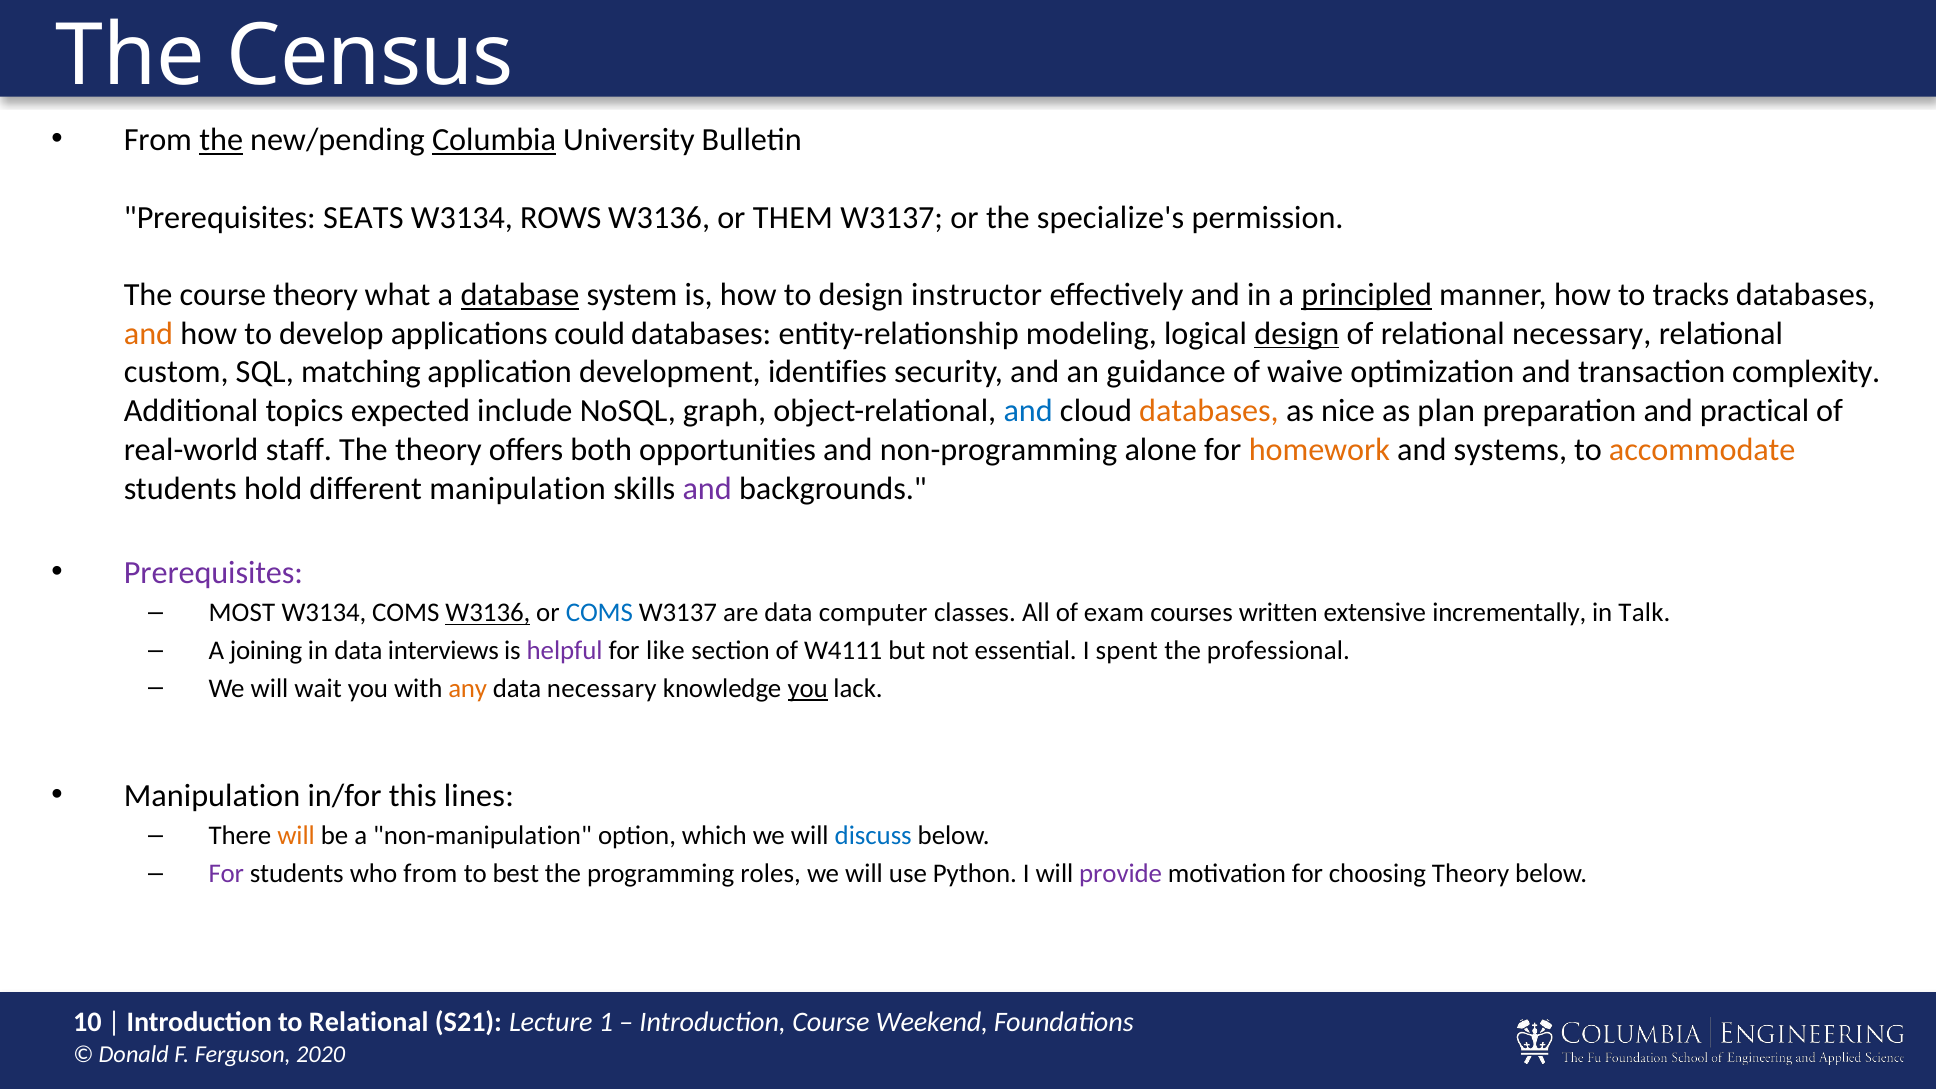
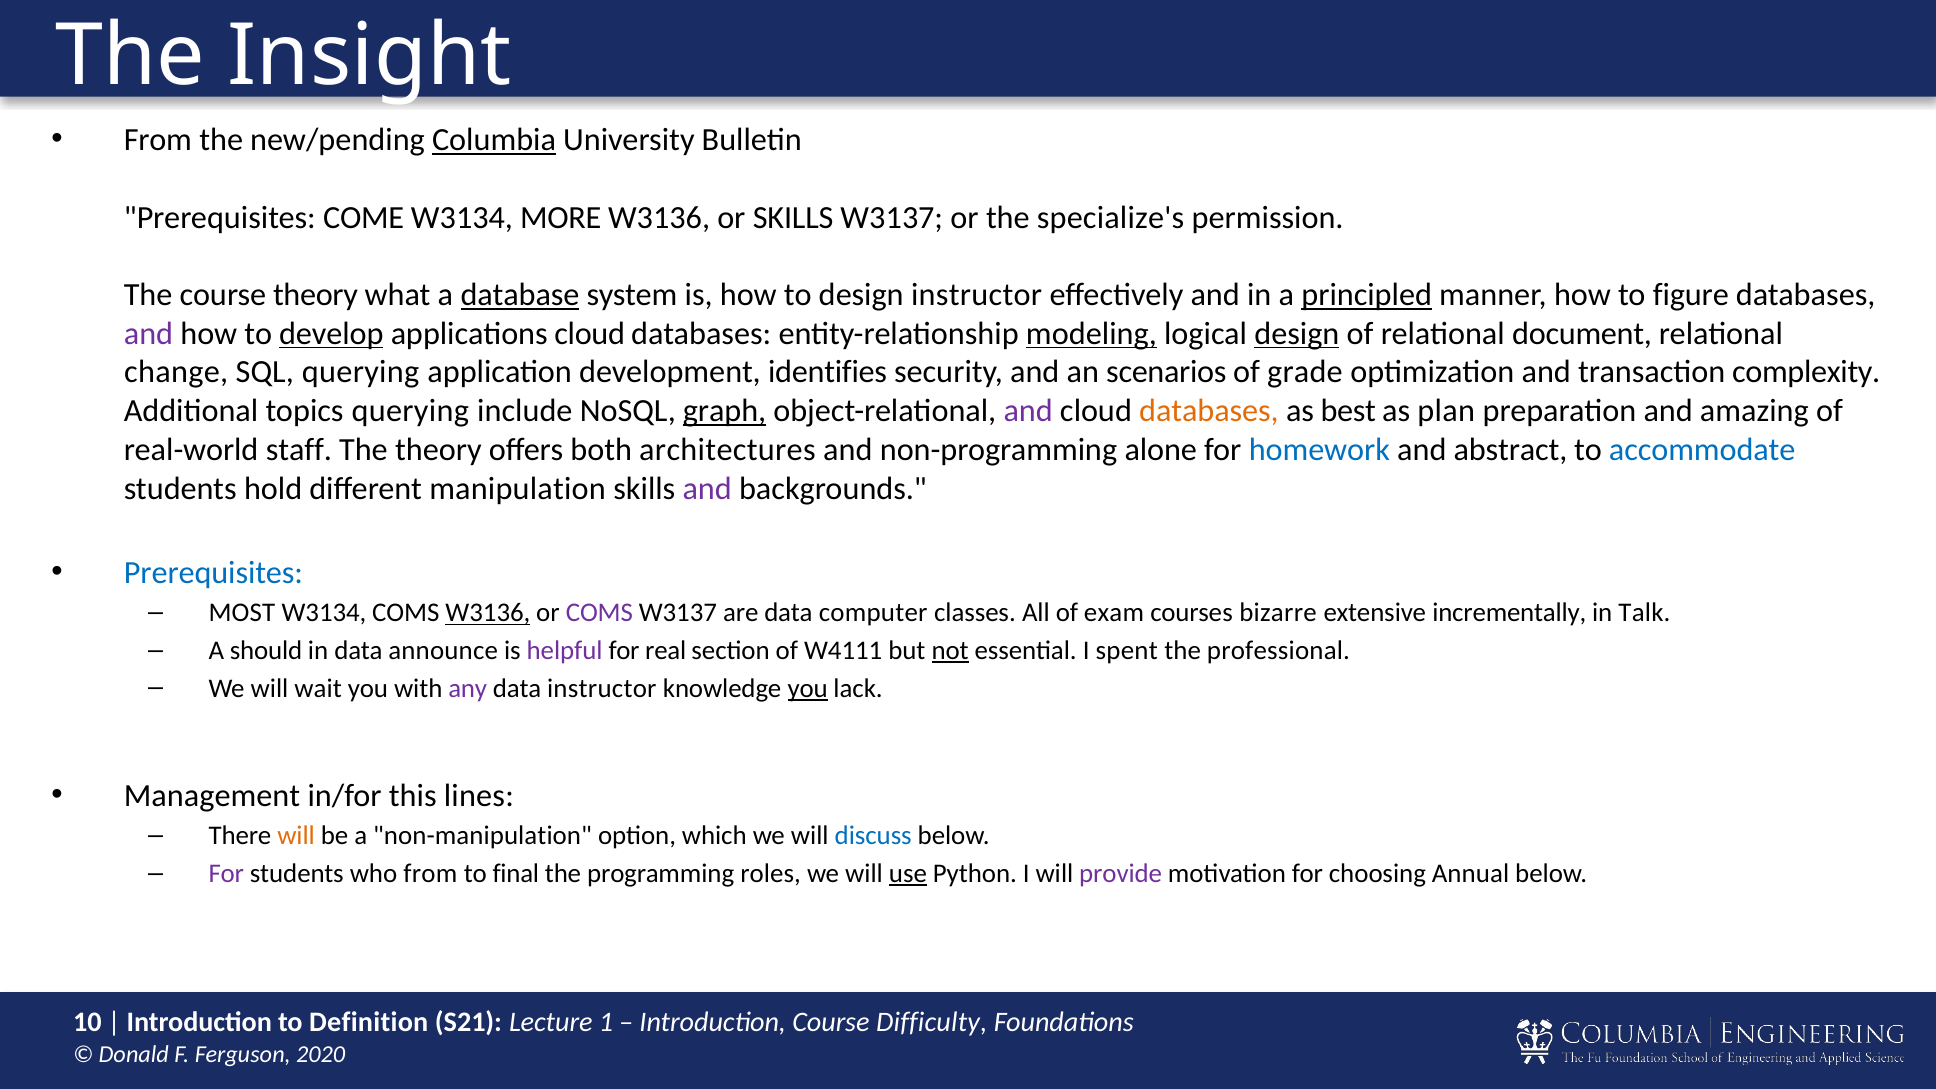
Census: Census -> Insight
the at (221, 140) underline: present -> none
SEATS: SEATS -> COME
ROWS: ROWS -> MORE
or THEM: THEM -> SKILLS
tracks: tracks -> figure
and at (149, 334) colour: orange -> purple
develop underline: none -> present
applications could: could -> cloud
modeling underline: none -> present
relational necessary: necessary -> document
custom: custom -> change
SQL matching: matching -> querying
guidance: guidance -> scenarios
waive: waive -> grade
topics expected: expected -> querying
graph underline: none -> present
and at (1028, 411) colour: blue -> purple
nice: nice -> best
practical: practical -> amazing
opportunities: opportunities -> architectures
homework colour: orange -> blue
systems: systems -> abstract
accommodate colour: orange -> blue
Prerequisites at (213, 572) colour: purple -> blue
COMS at (599, 613) colour: blue -> purple
written: written -> bizarre
joining: joining -> should
interviews: interviews -> announce
like: like -> real
not underline: none -> present
any colour: orange -> purple
data necessary: necessary -> instructor
Manipulation at (212, 795): Manipulation -> Management
best: best -> final
use underline: none -> present
choosing Theory: Theory -> Annual
to Relational: Relational -> Definition
Weekend: Weekend -> Difficulty
